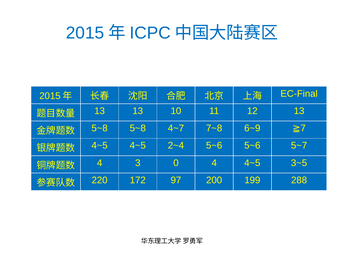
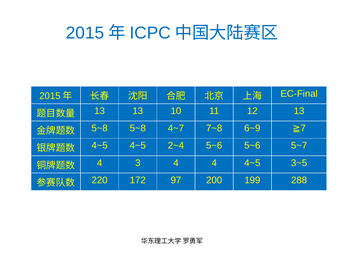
3 0: 0 -> 4
